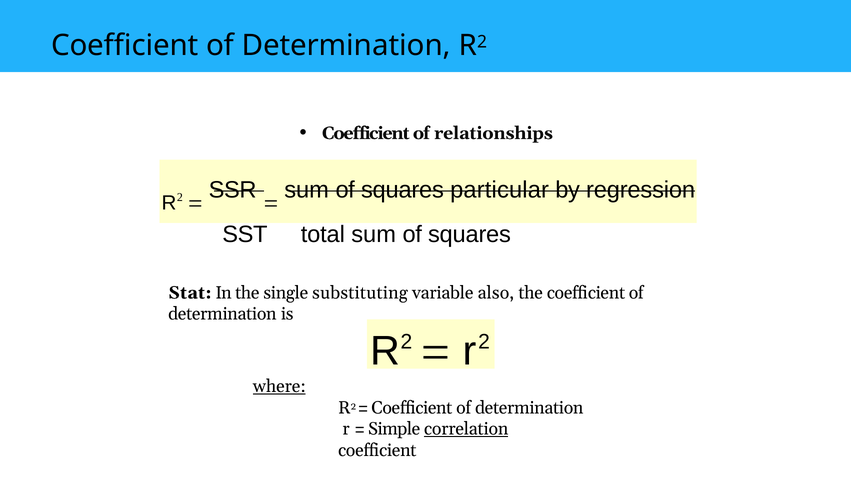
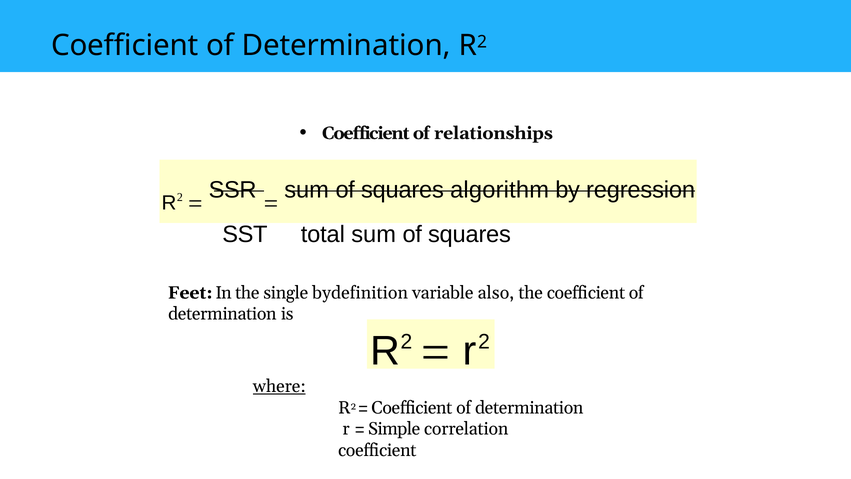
particular: particular -> algorithm
Stat: Stat -> Feet
substituting: substituting -> bydefinition
correlation underline: present -> none
